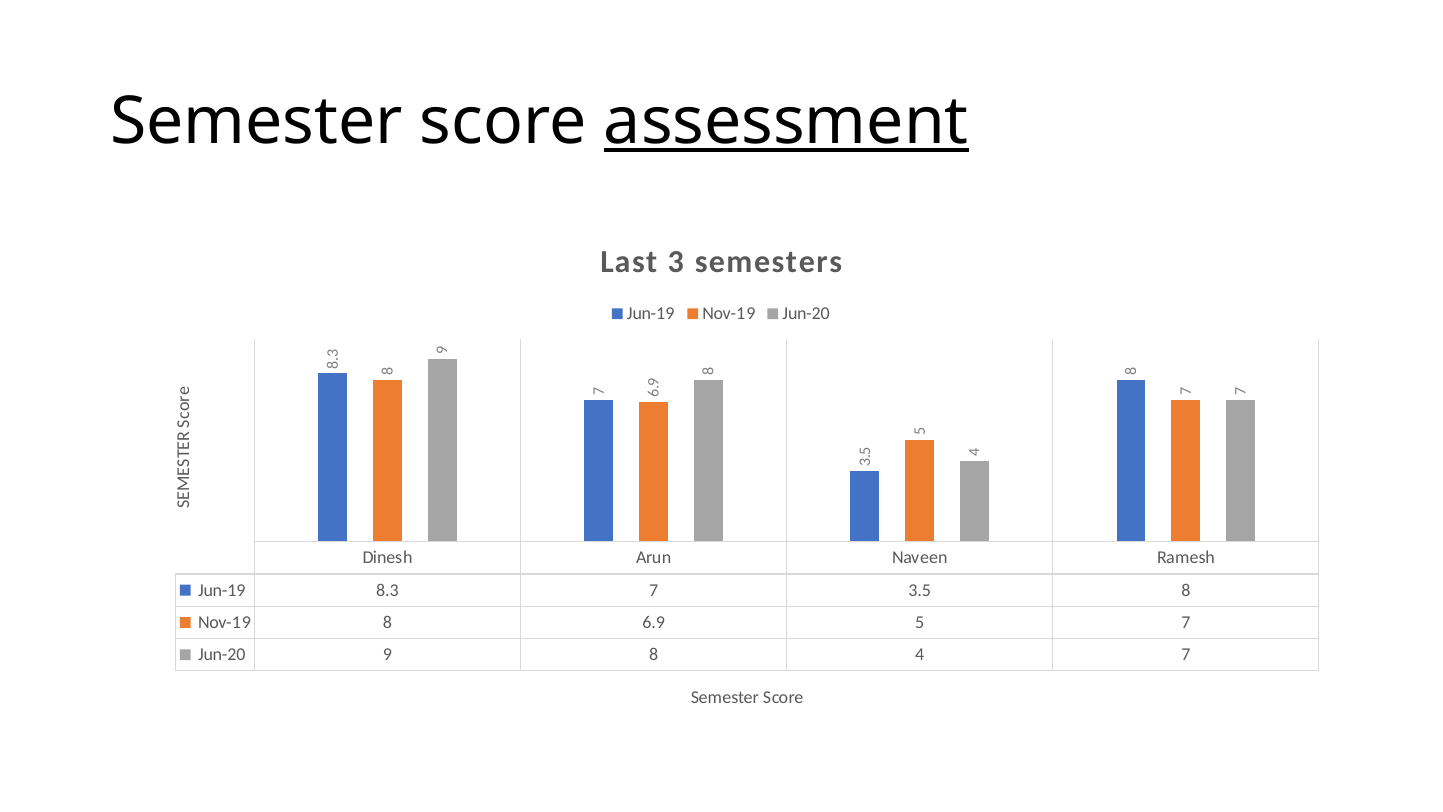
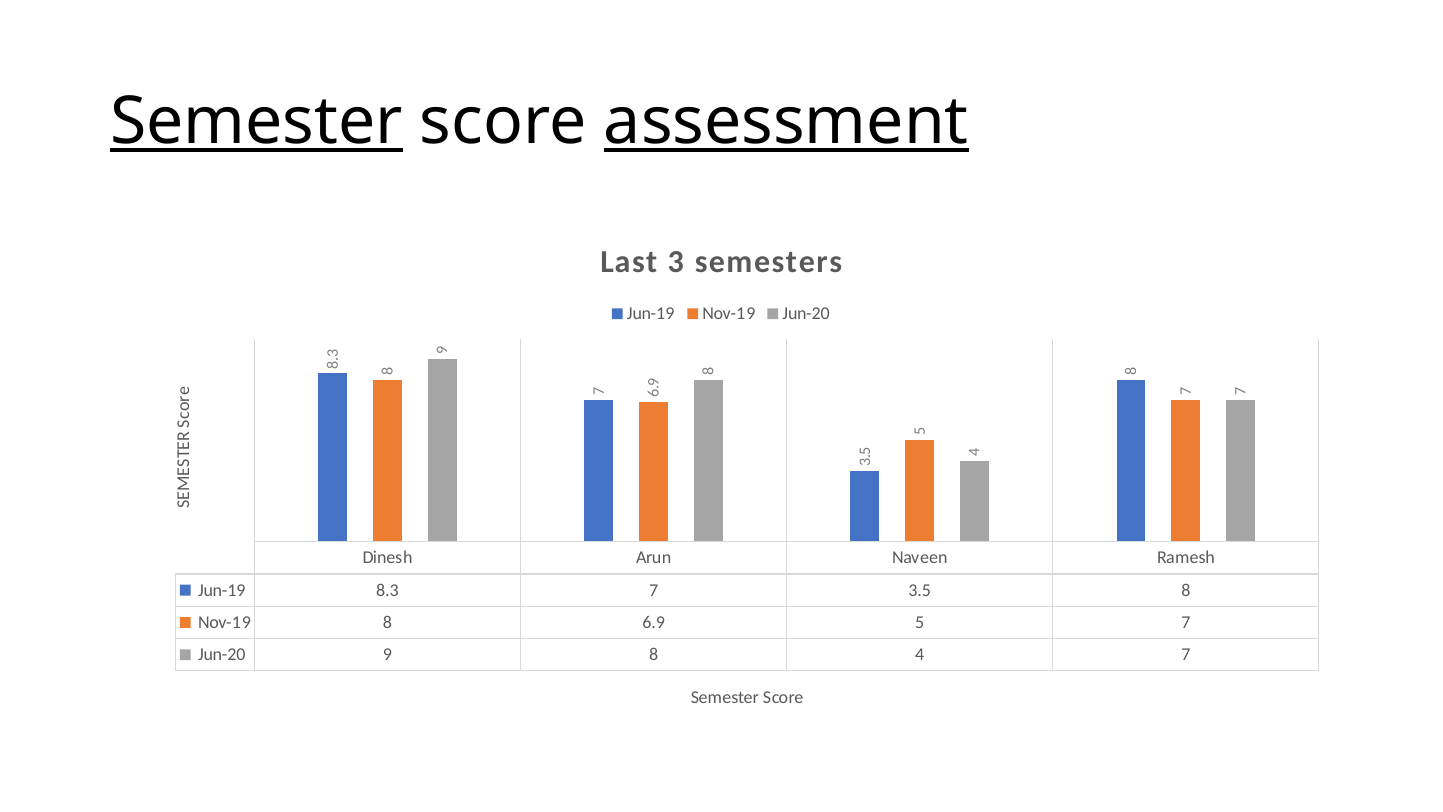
Semester at (256, 121) underline: none -> present
